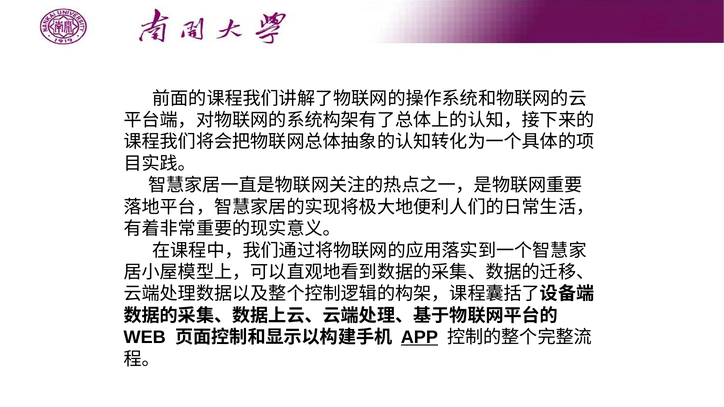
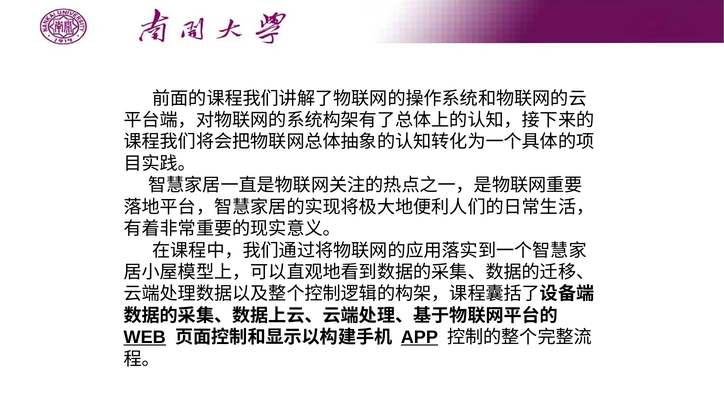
WEB underline: none -> present
